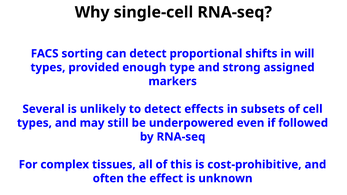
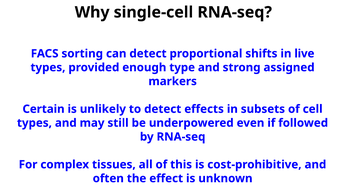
will: will -> live
Several: Several -> Certain
